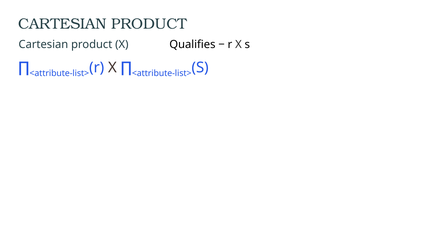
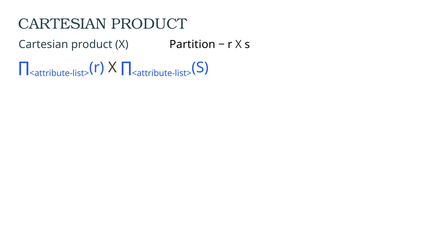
Qualifies: Qualifies -> Partition
